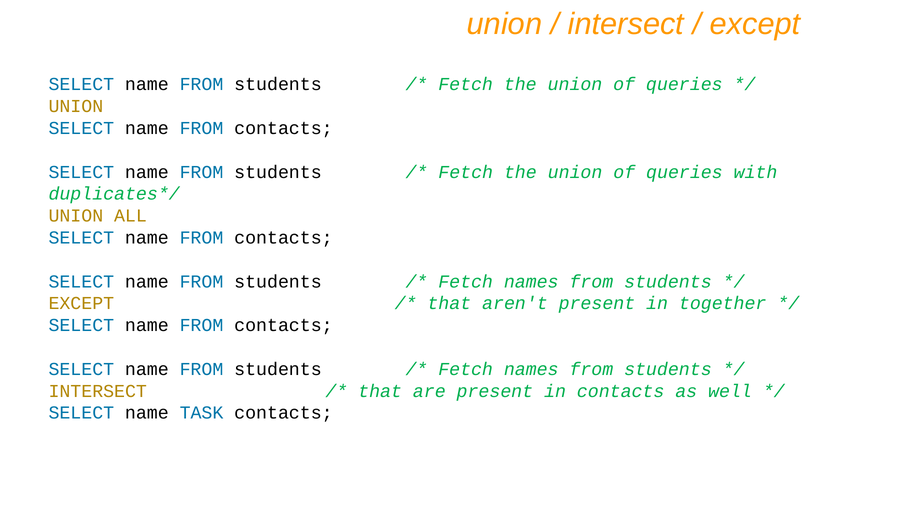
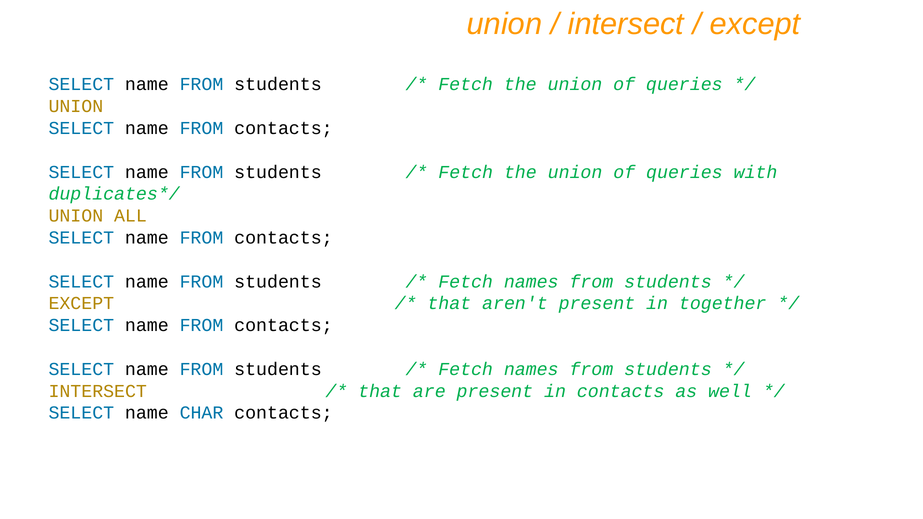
TASK: TASK -> CHAR
